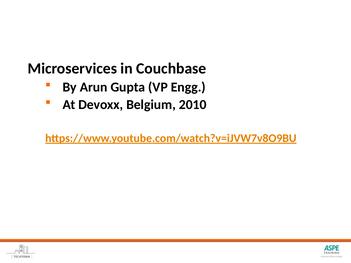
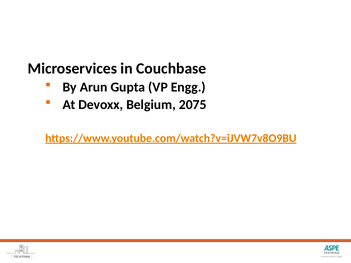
2010: 2010 -> 2075
